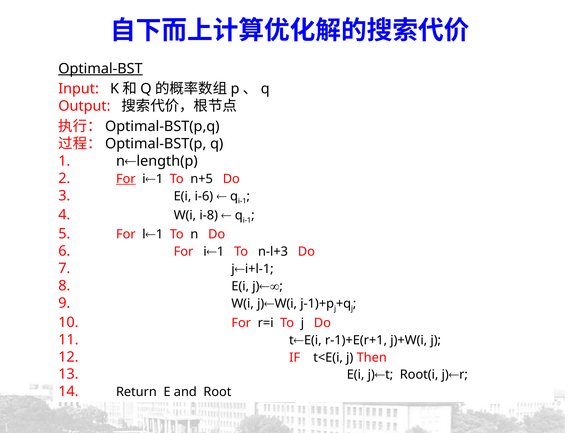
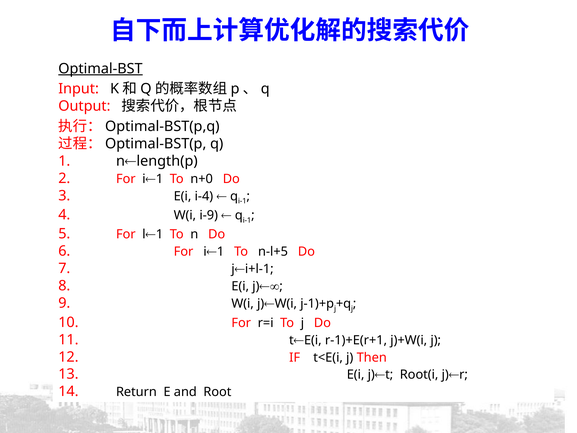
For at (126, 179) underline: present -> none
n+5: n+5 -> n+0
i-6: i-6 -> i-4
i-8: i-8 -> i-9
n-l+3: n-l+3 -> n-l+5
